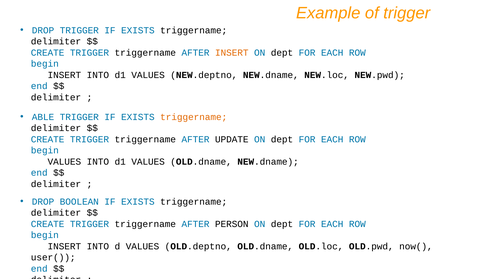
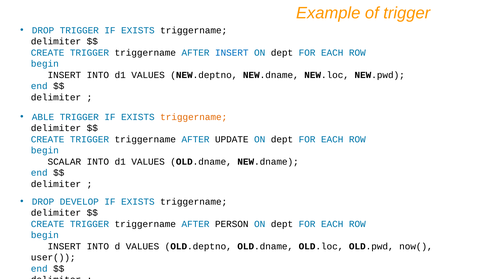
INSERT at (232, 53) colour: orange -> blue
VALUES at (64, 162): VALUES -> SCALAR
BOOLEAN: BOOLEAN -> DEVELOP
